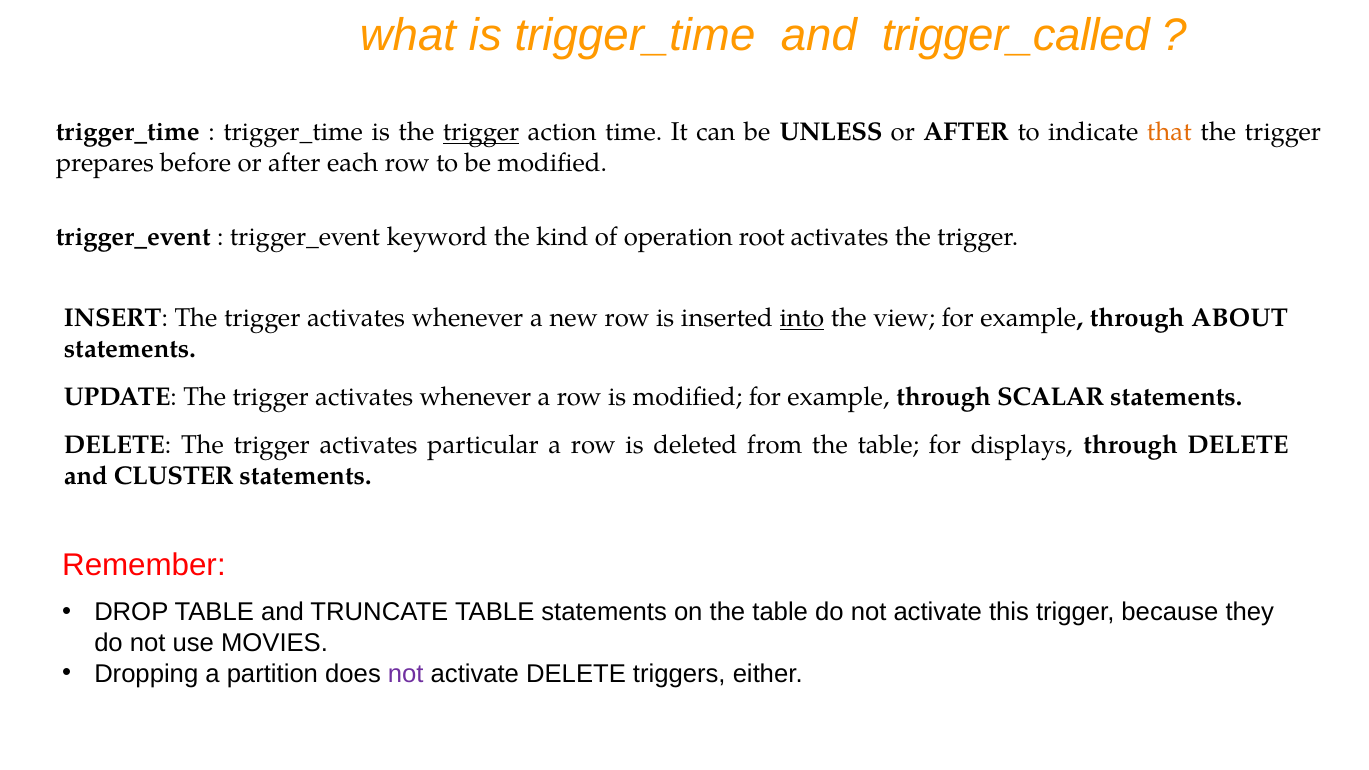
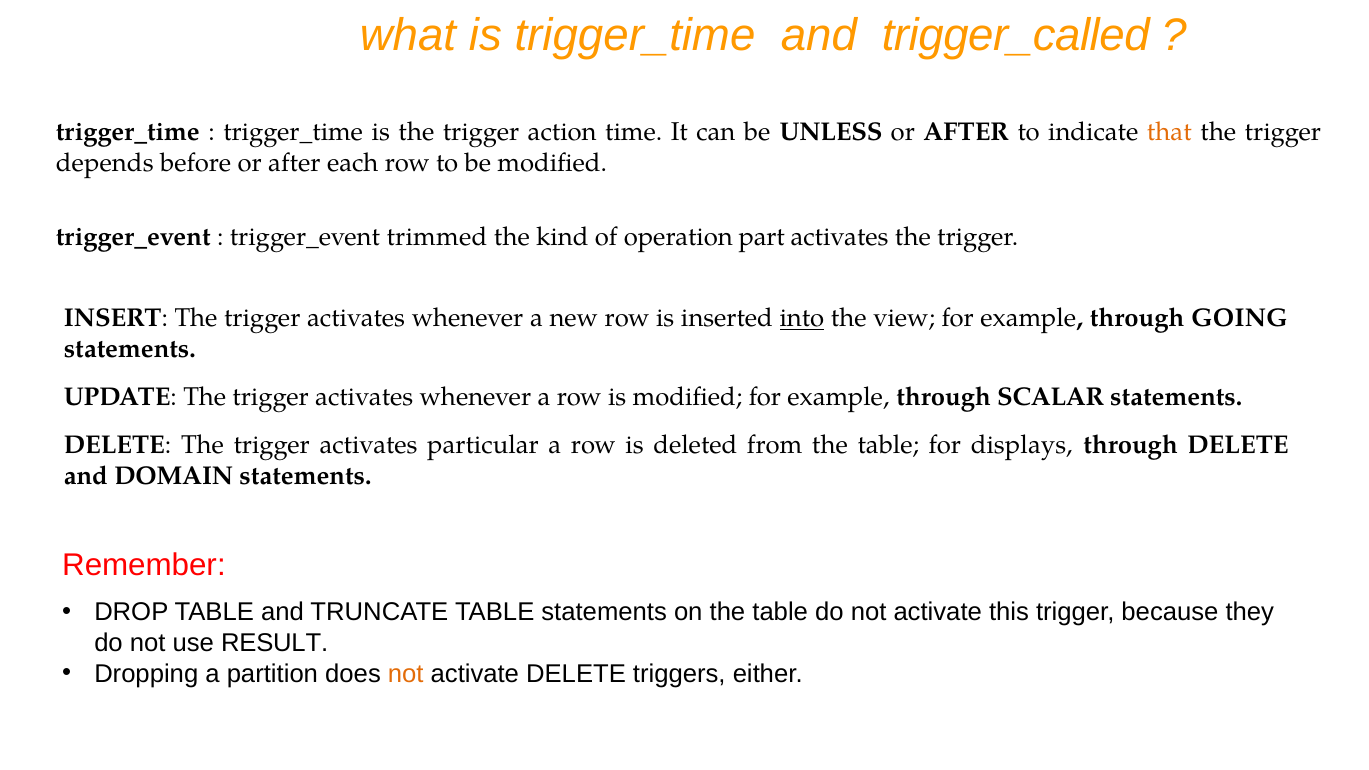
trigger at (481, 133) underline: present -> none
prepares: prepares -> depends
keyword: keyword -> trimmed
root: root -> part
ABOUT: ABOUT -> GOING
CLUSTER: CLUSTER -> DOMAIN
MOVIES: MOVIES -> RESULT
not at (406, 674) colour: purple -> orange
